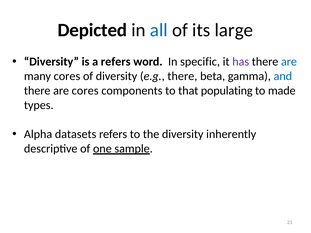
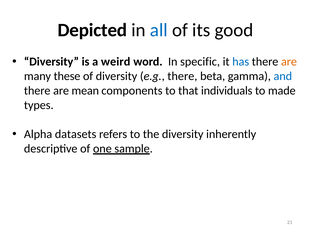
large: large -> good
a refers: refers -> weird
has colour: purple -> blue
are at (289, 62) colour: blue -> orange
many cores: cores -> these
are cores: cores -> mean
populating: populating -> individuals
